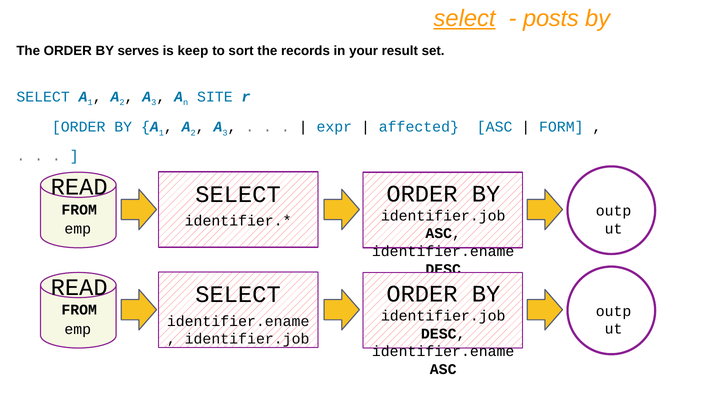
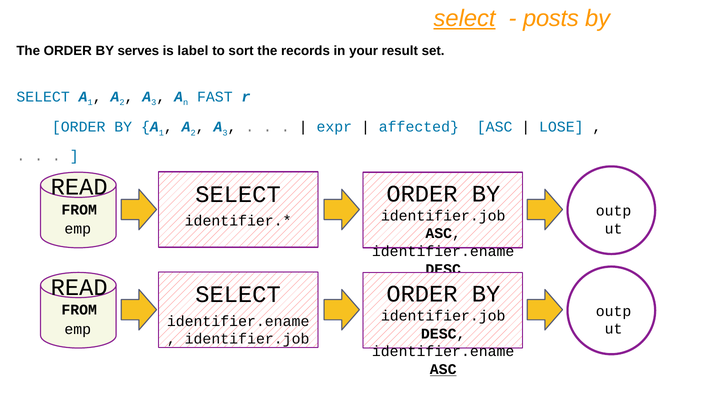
keep: keep -> label
SITE: SITE -> FAST
FORM: FORM -> LOSE
ASC at (443, 369) underline: none -> present
